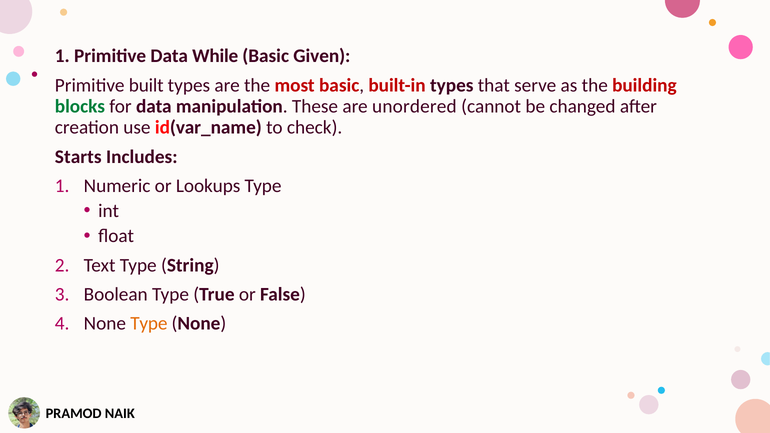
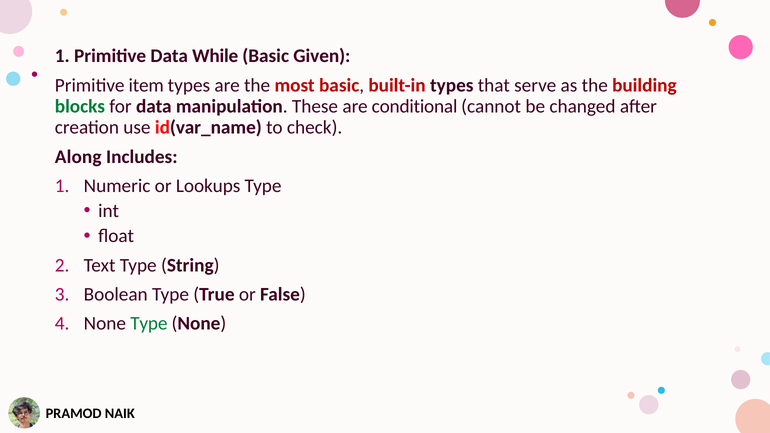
built: built -> item
unordered: unordered -> conditional
Starts: Starts -> Along
Type at (149, 324) colour: orange -> green
